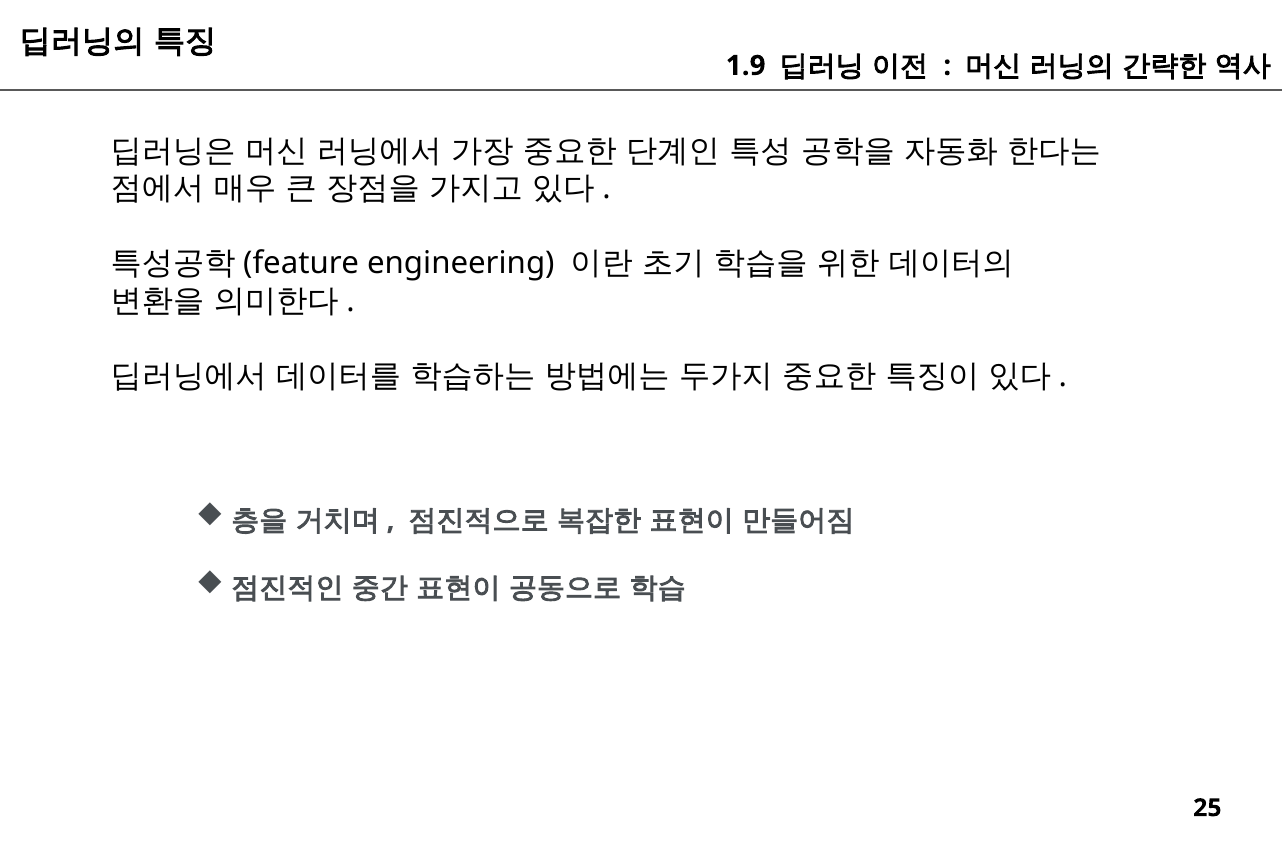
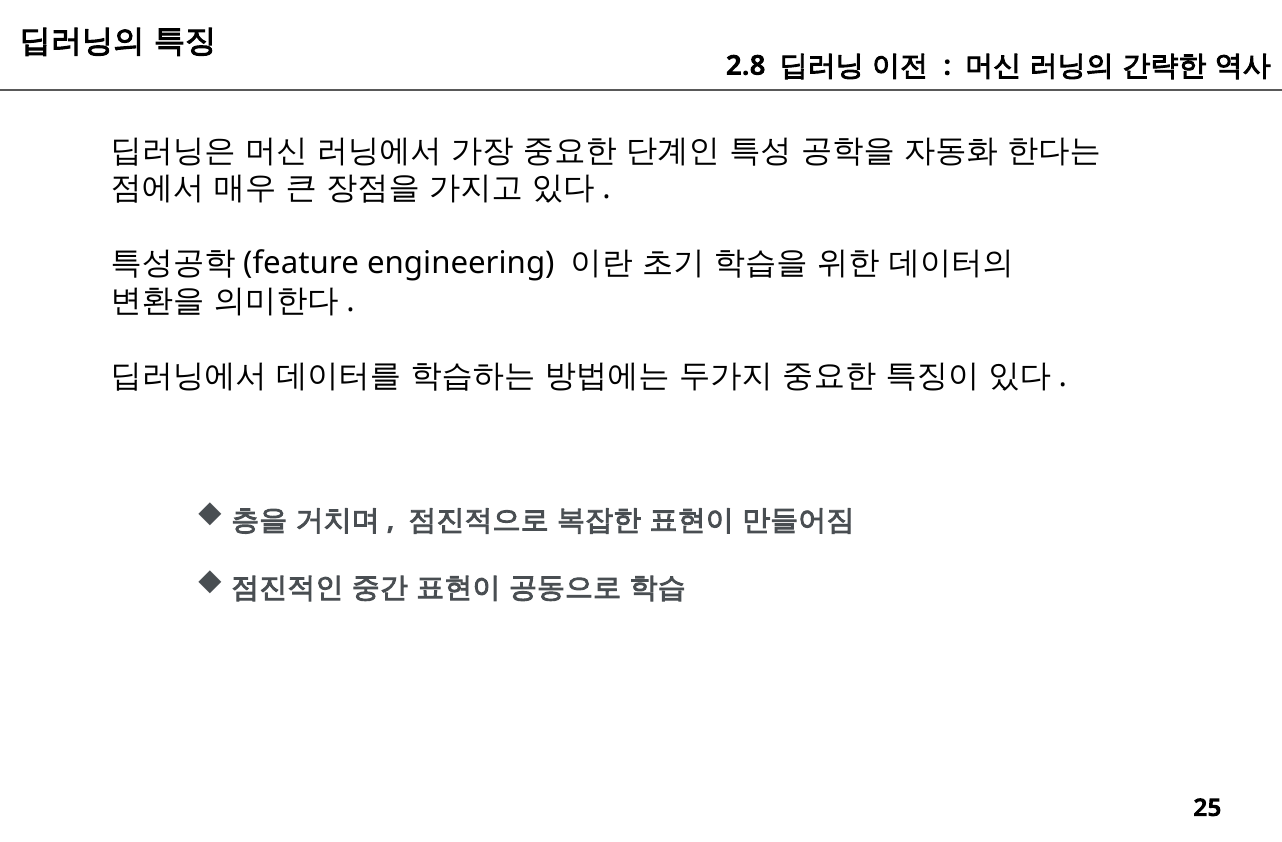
1.9: 1.9 -> 2.8
